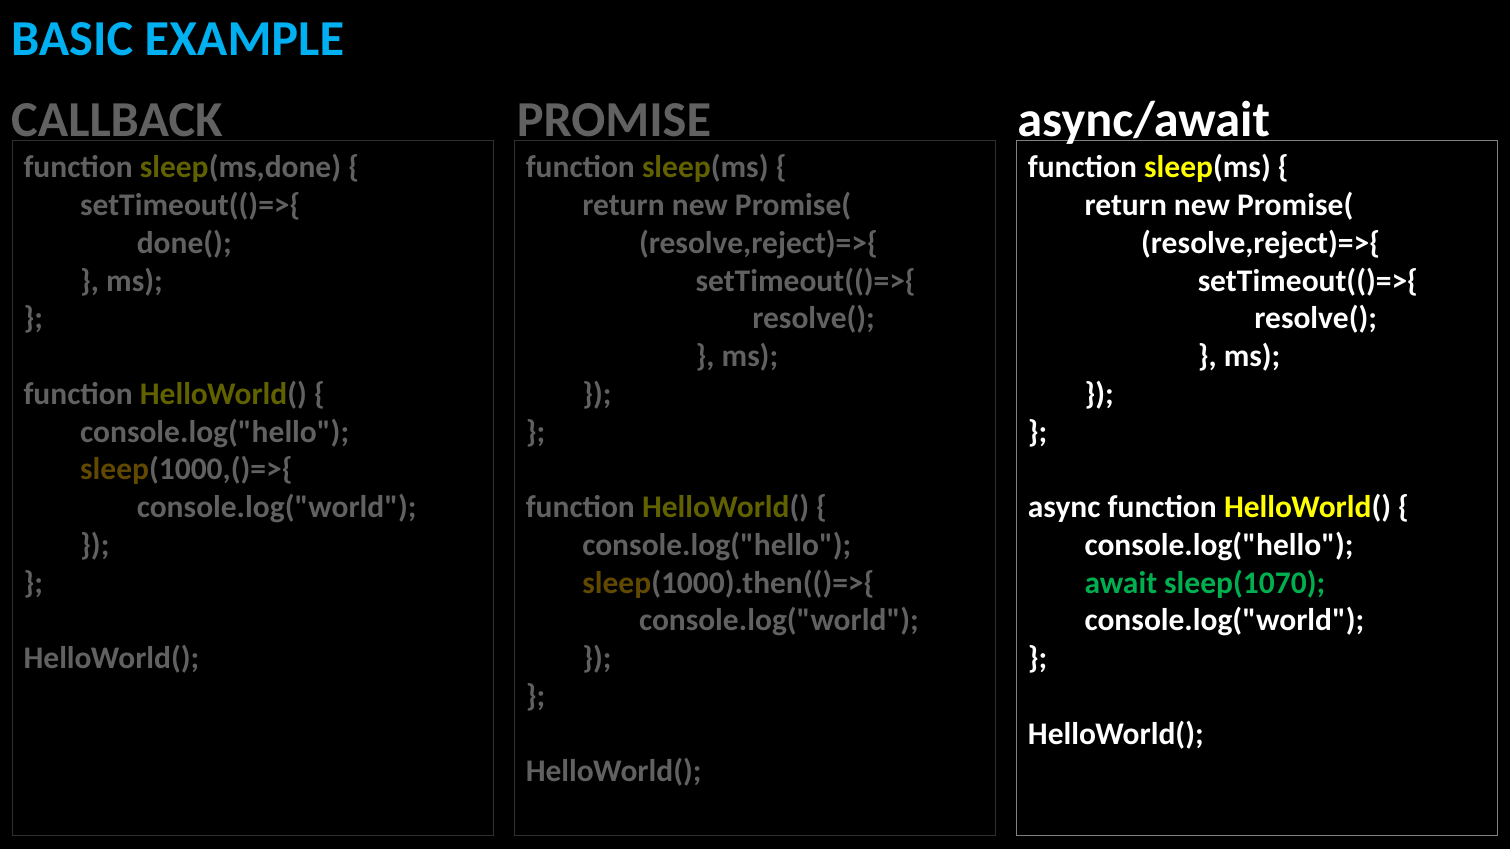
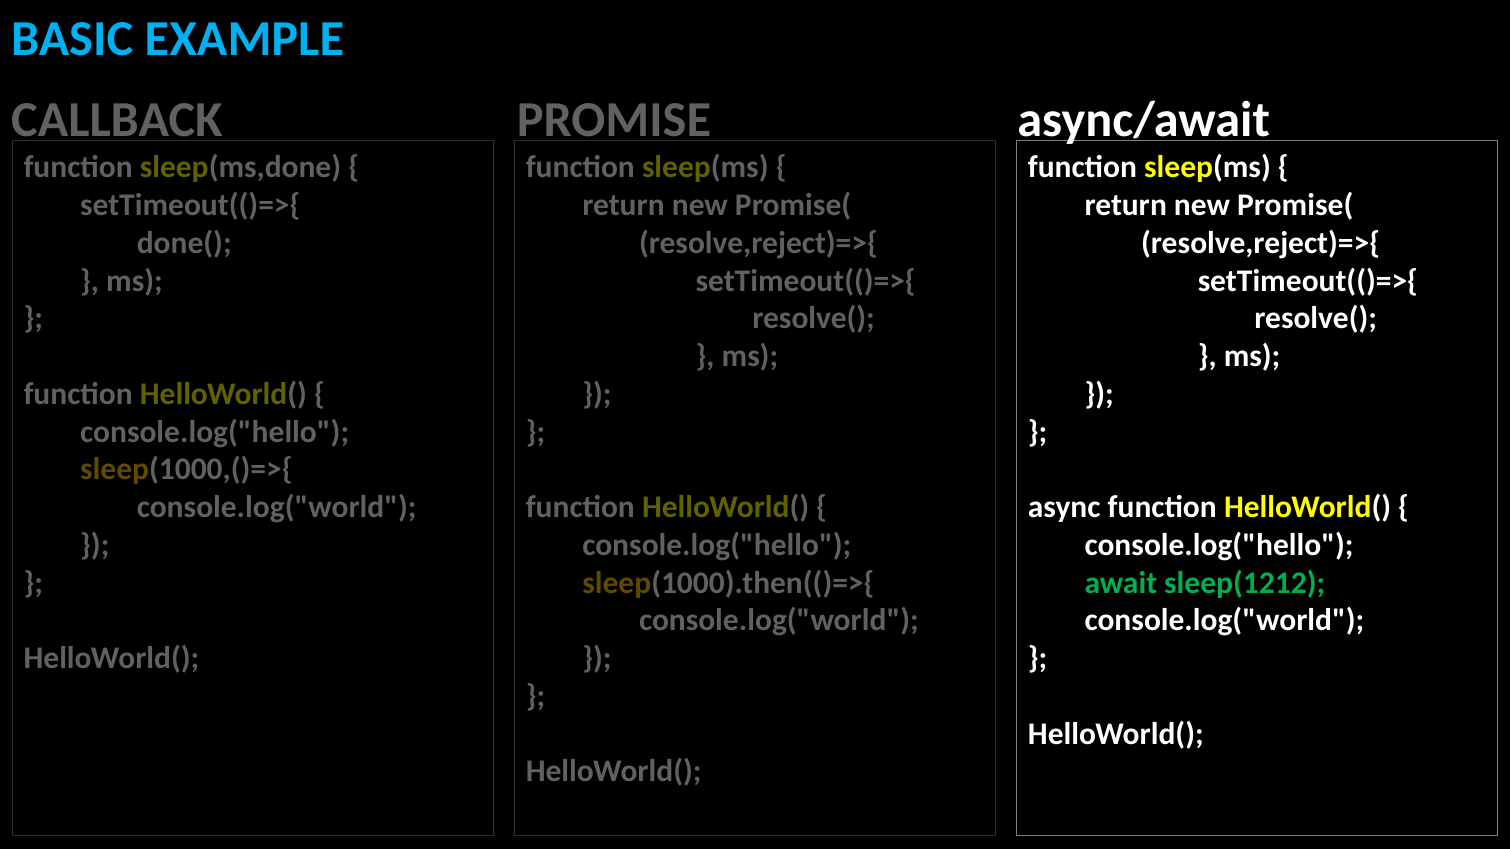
sleep(1070: sleep(1070 -> sleep(1212
